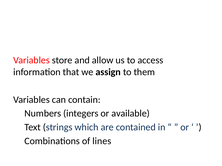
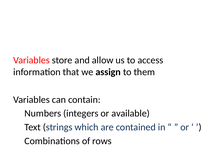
lines: lines -> rows
